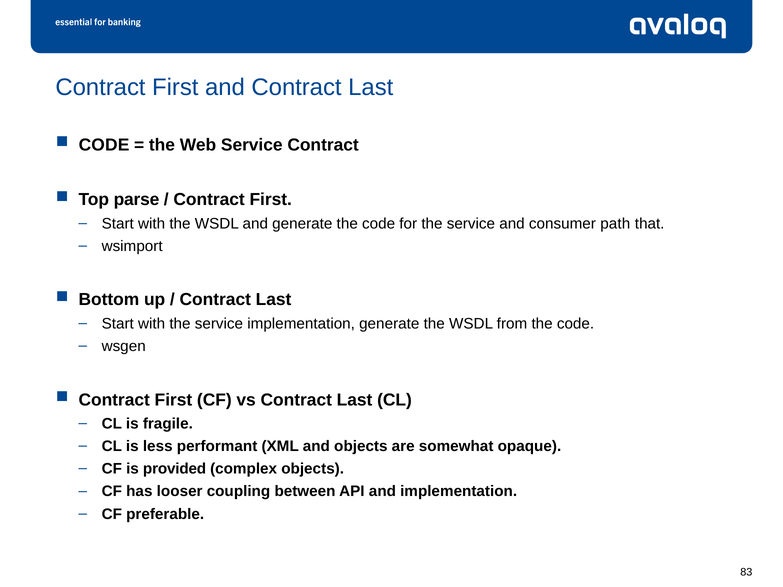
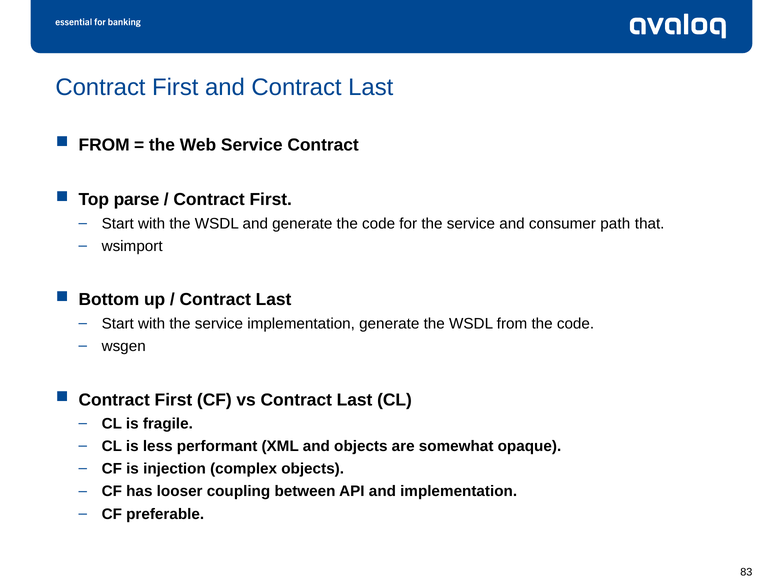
CODE at (104, 145): CODE -> FROM
provided: provided -> injection
